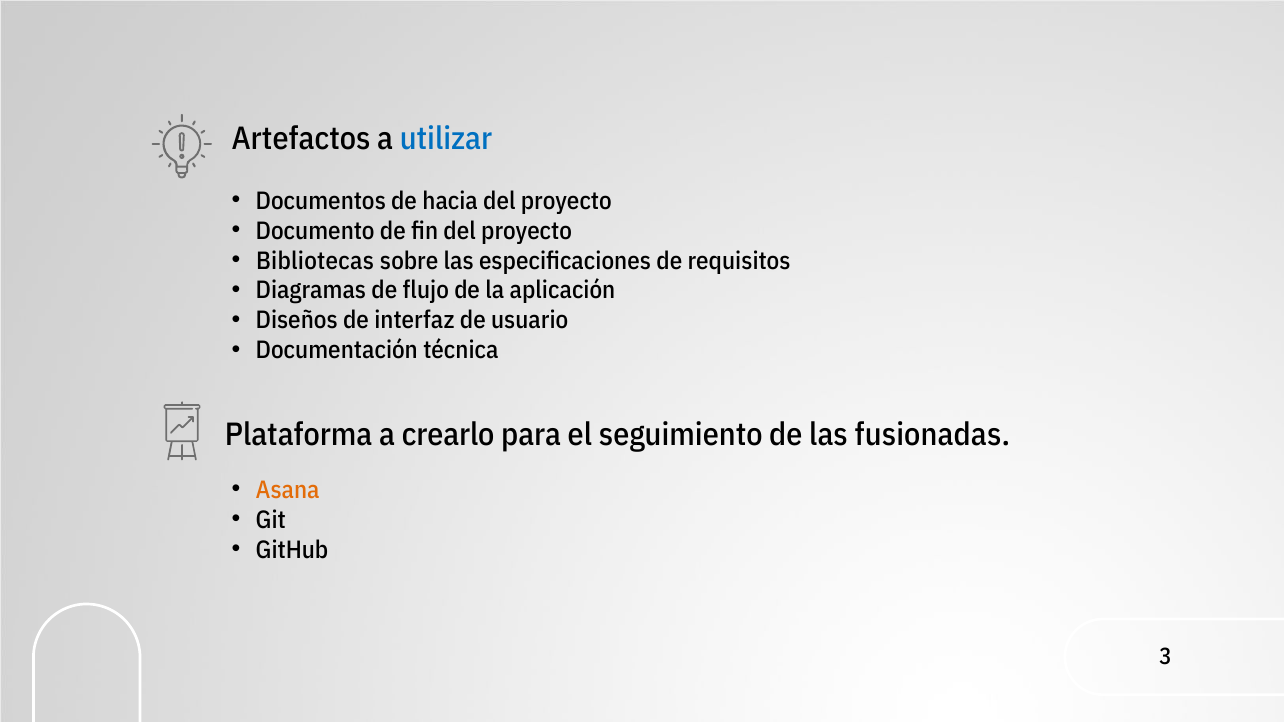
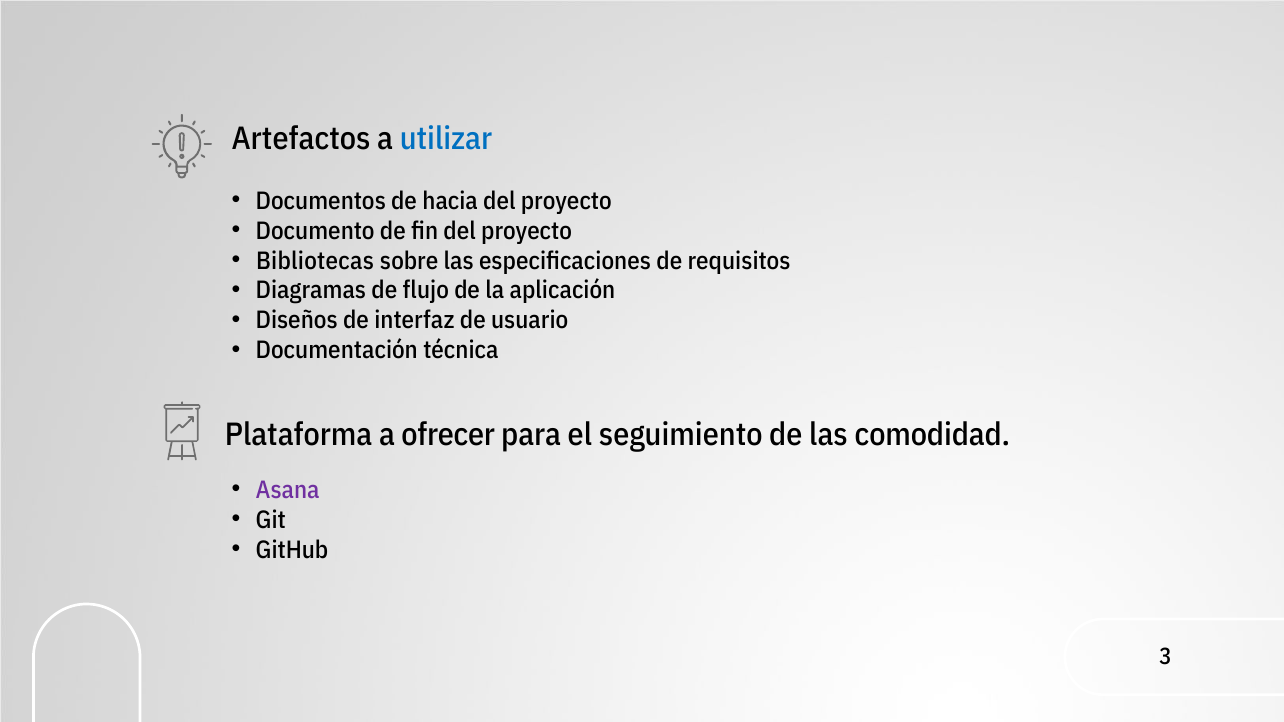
crearlo: crearlo -> ofrecer
fusionadas: fusionadas -> comodidad
Asana colour: orange -> purple
